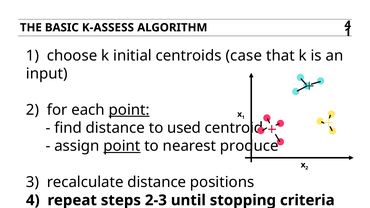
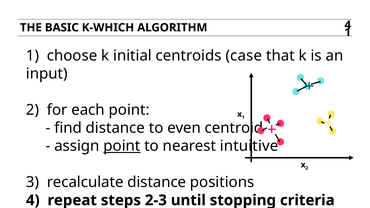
K-ASSESS: K-ASSESS -> K-WHICH
point at (129, 110) underline: present -> none
used: used -> even
produce: produce -> intuitive
